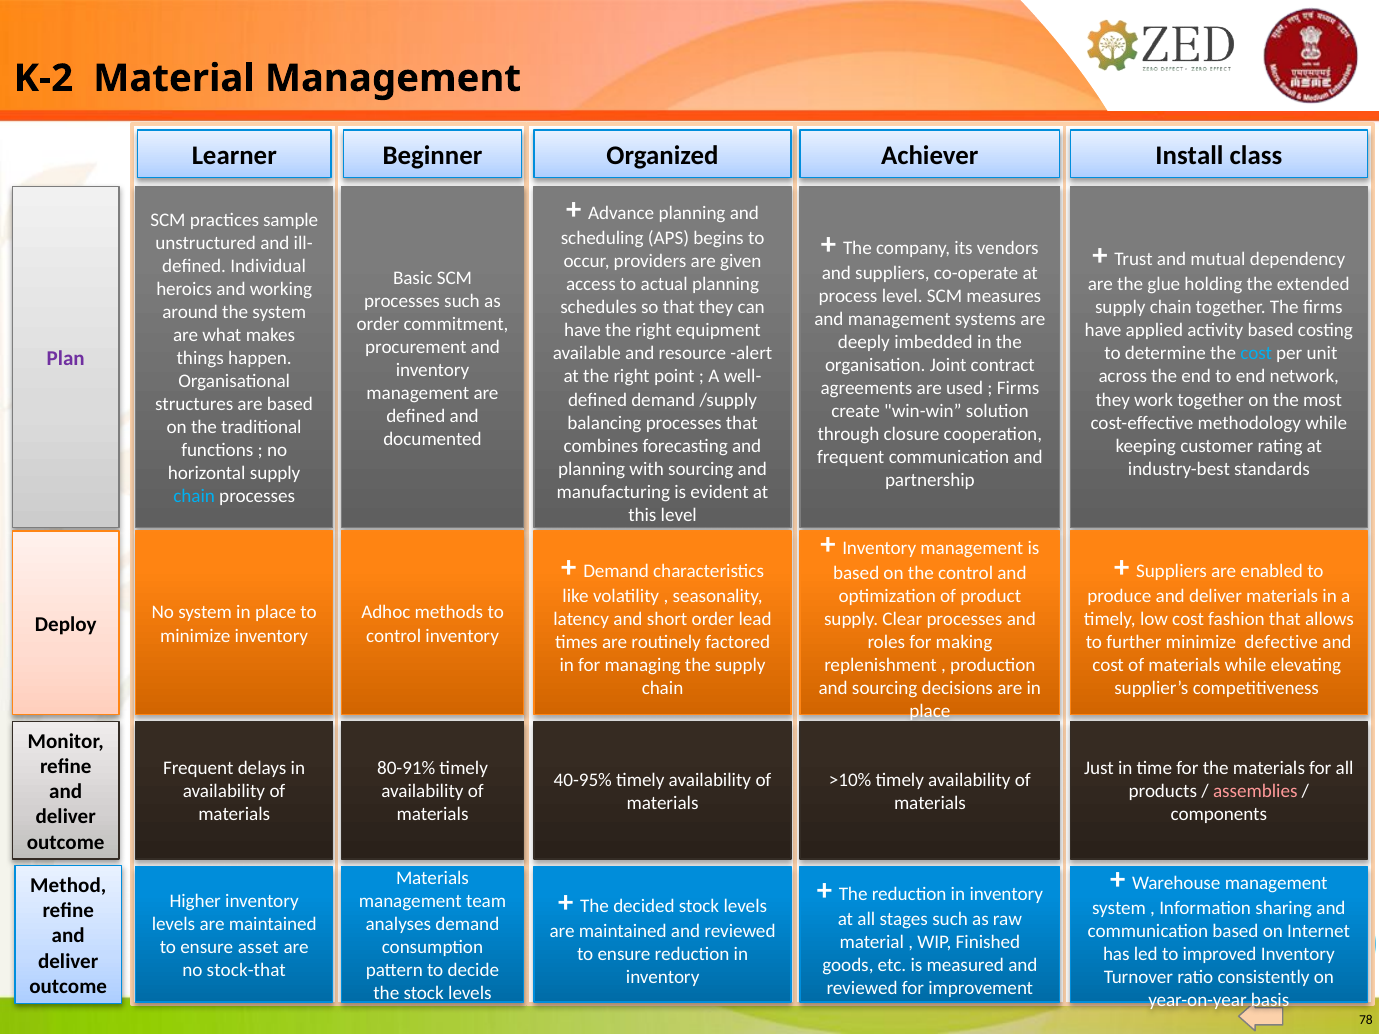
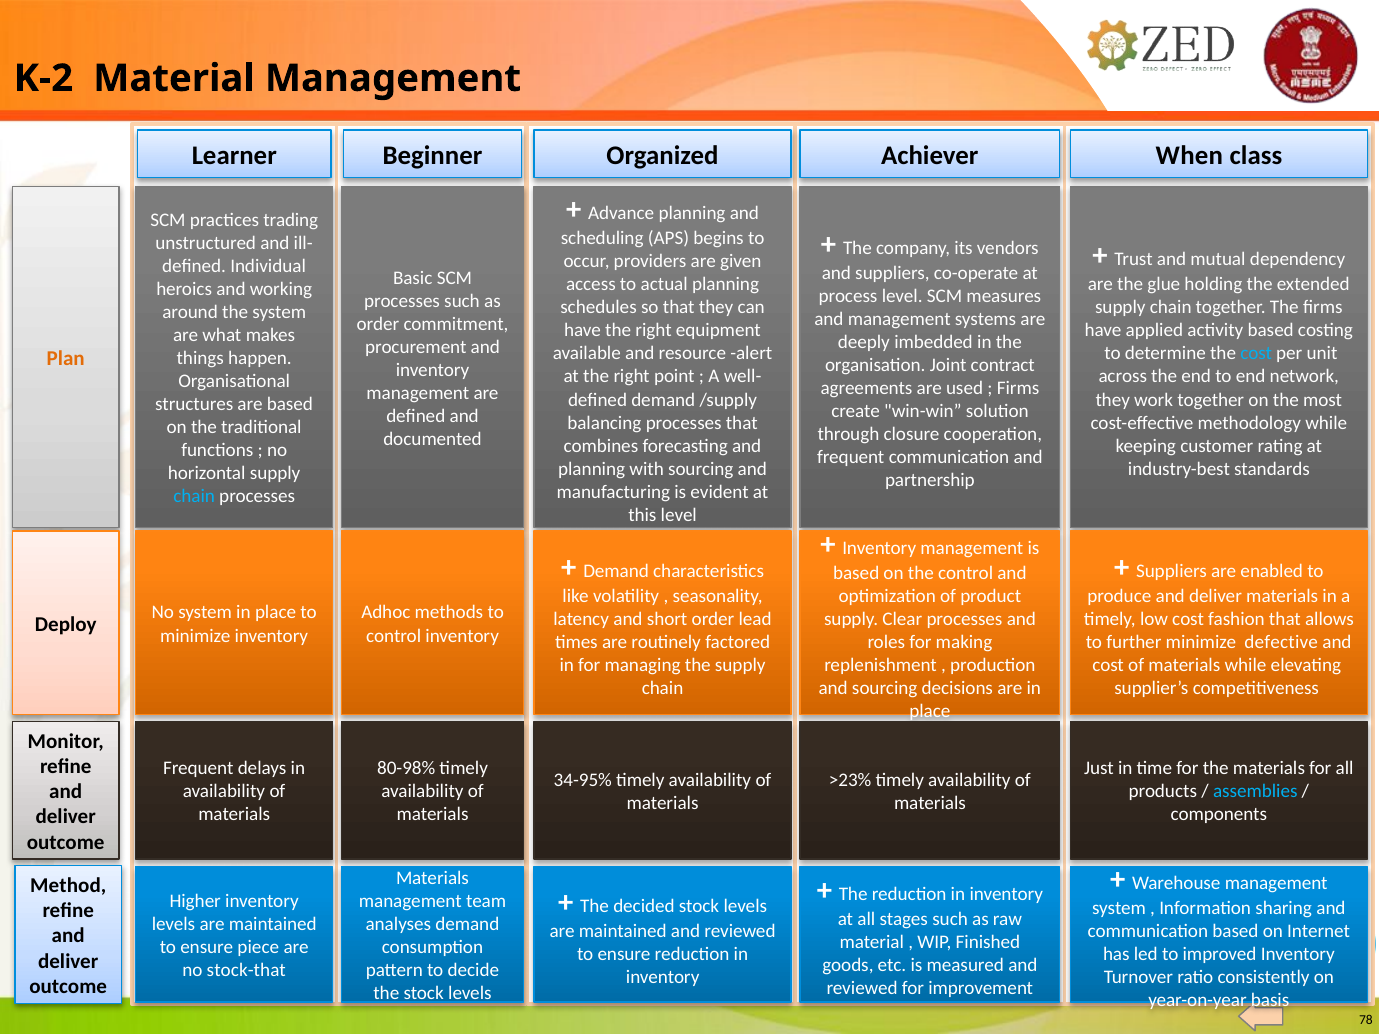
Install: Install -> When
sample: sample -> trading
Plan colour: purple -> orange
80-91%: 80-91% -> 80-98%
40-95%: 40-95% -> 34-95%
>10%: >10% -> >23%
assemblies colour: pink -> light blue
asset: asset -> piece
